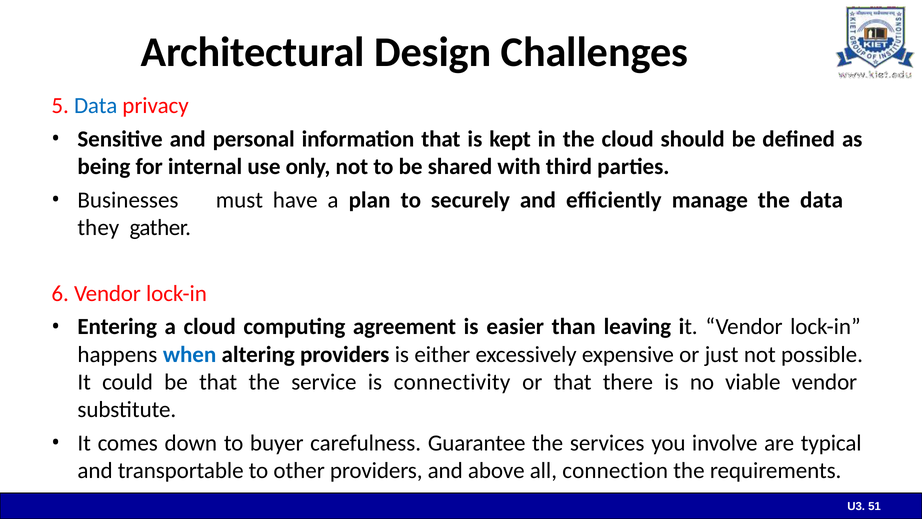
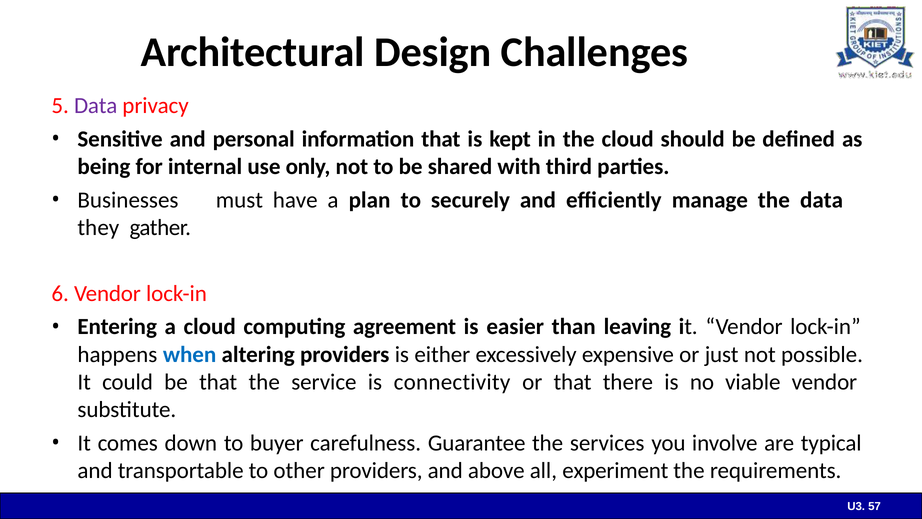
Data at (96, 106) colour: blue -> purple
connection: connection -> experiment
51: 51 -> 57
